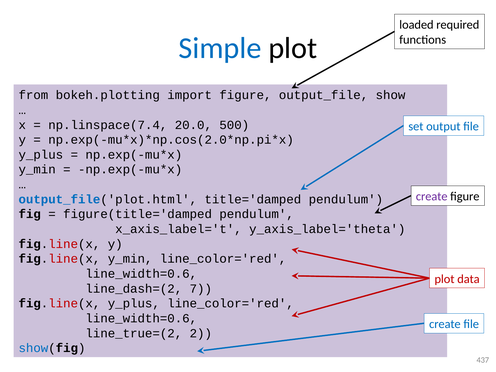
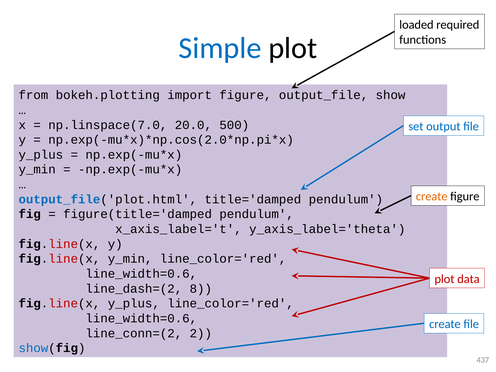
np.linspace(7.4: np.linspace(7.4 -> np.linspace(7.0
create at (432, 196) colour: purple -> orange
7: 7 -> 8
line_true=(2: line_true=(2 -> line_conn=(2
